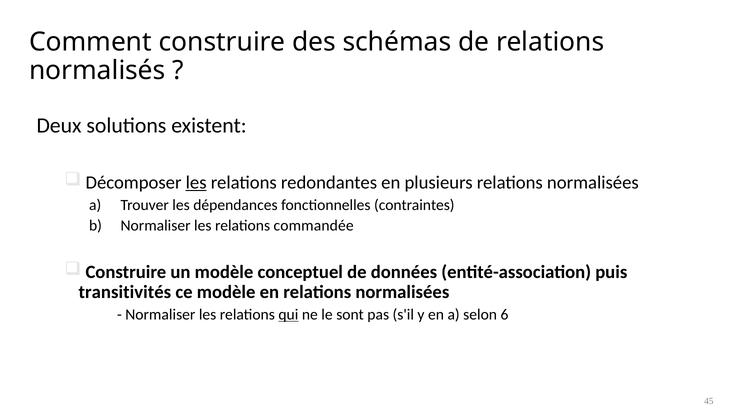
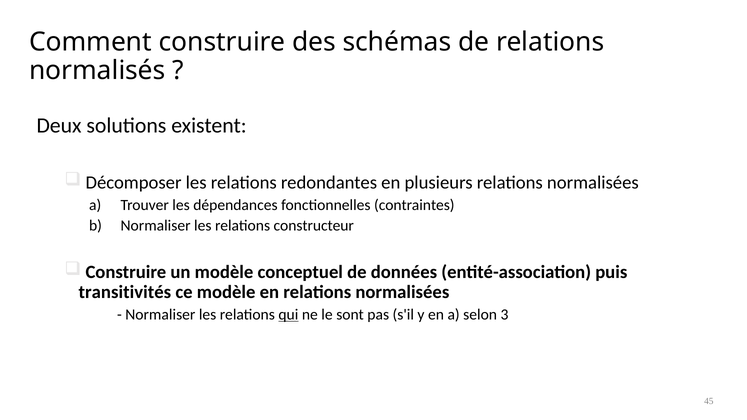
les at (196, 183) underline: present -> none
commandée: commandée -> constructeur
6: 6 -> 3
